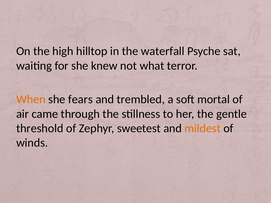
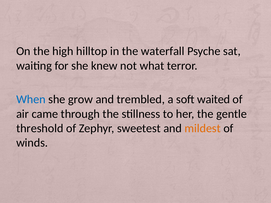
When colour: orange -> blue
fears: fears -> grow
mortal: mortal -> waited
